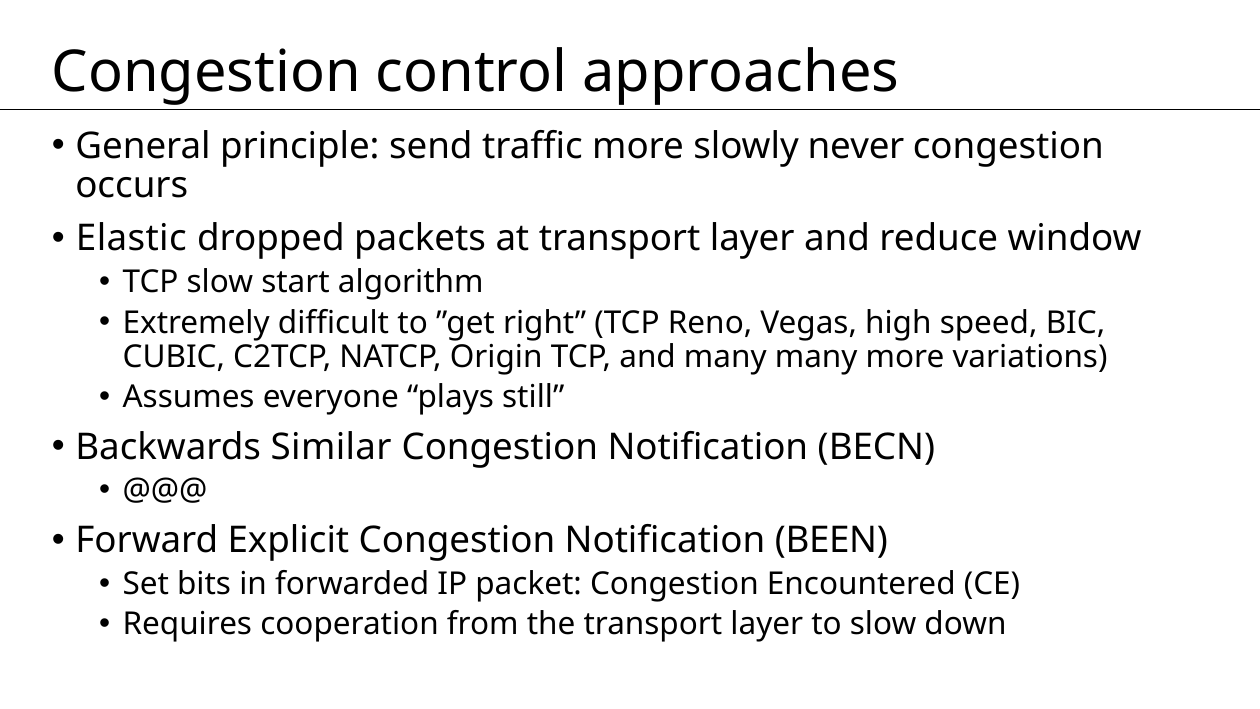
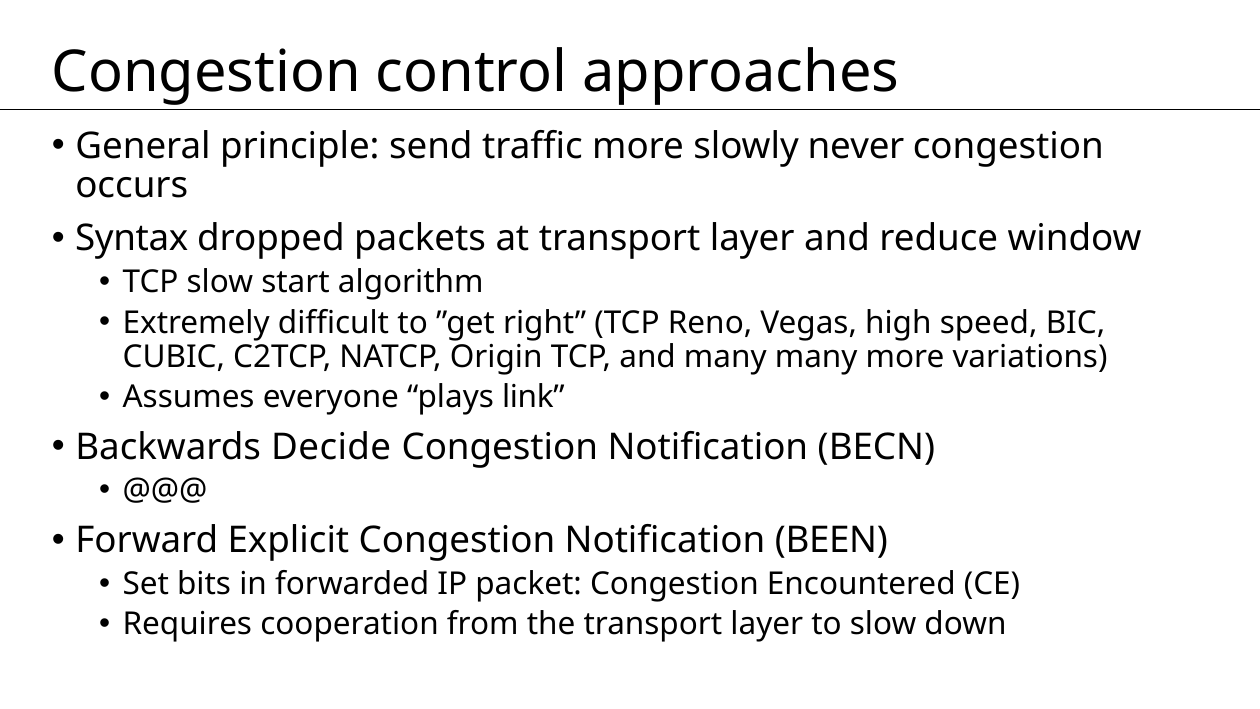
Elastic: Elastic -> Syntax
still: still -> link
Similar: Similar -> Decide
